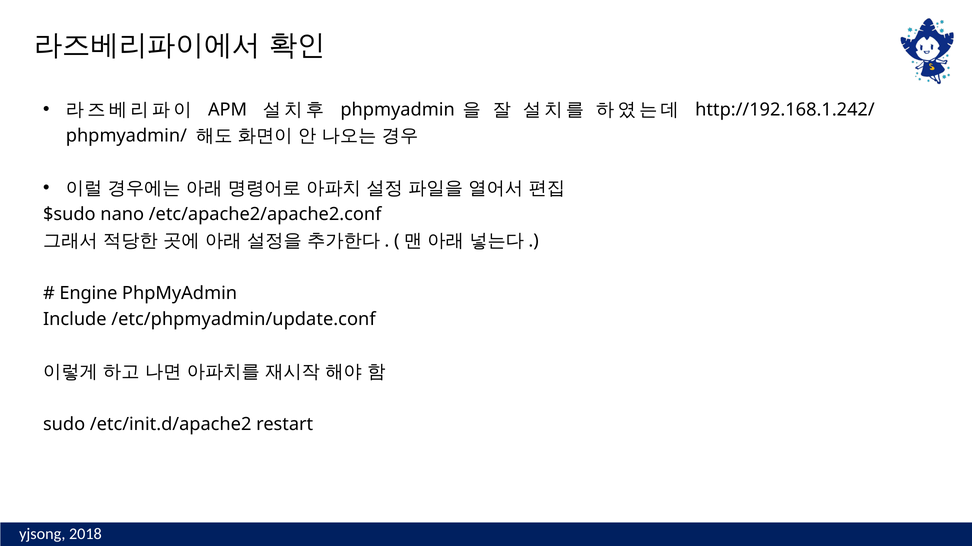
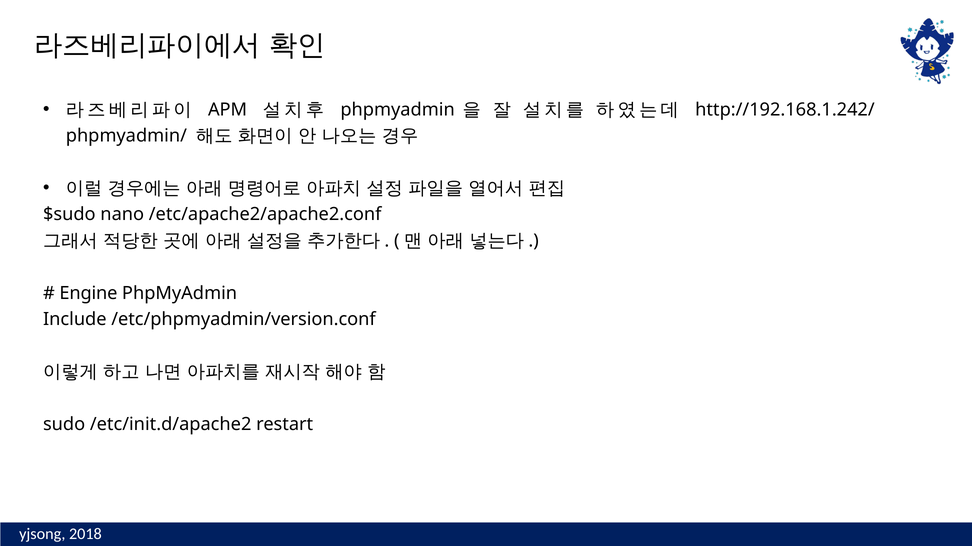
/etc/phpmyadmin/update.conf: /etc/phpmyadmin/update.conf -> /etc/phpmyadmin/version.conf
